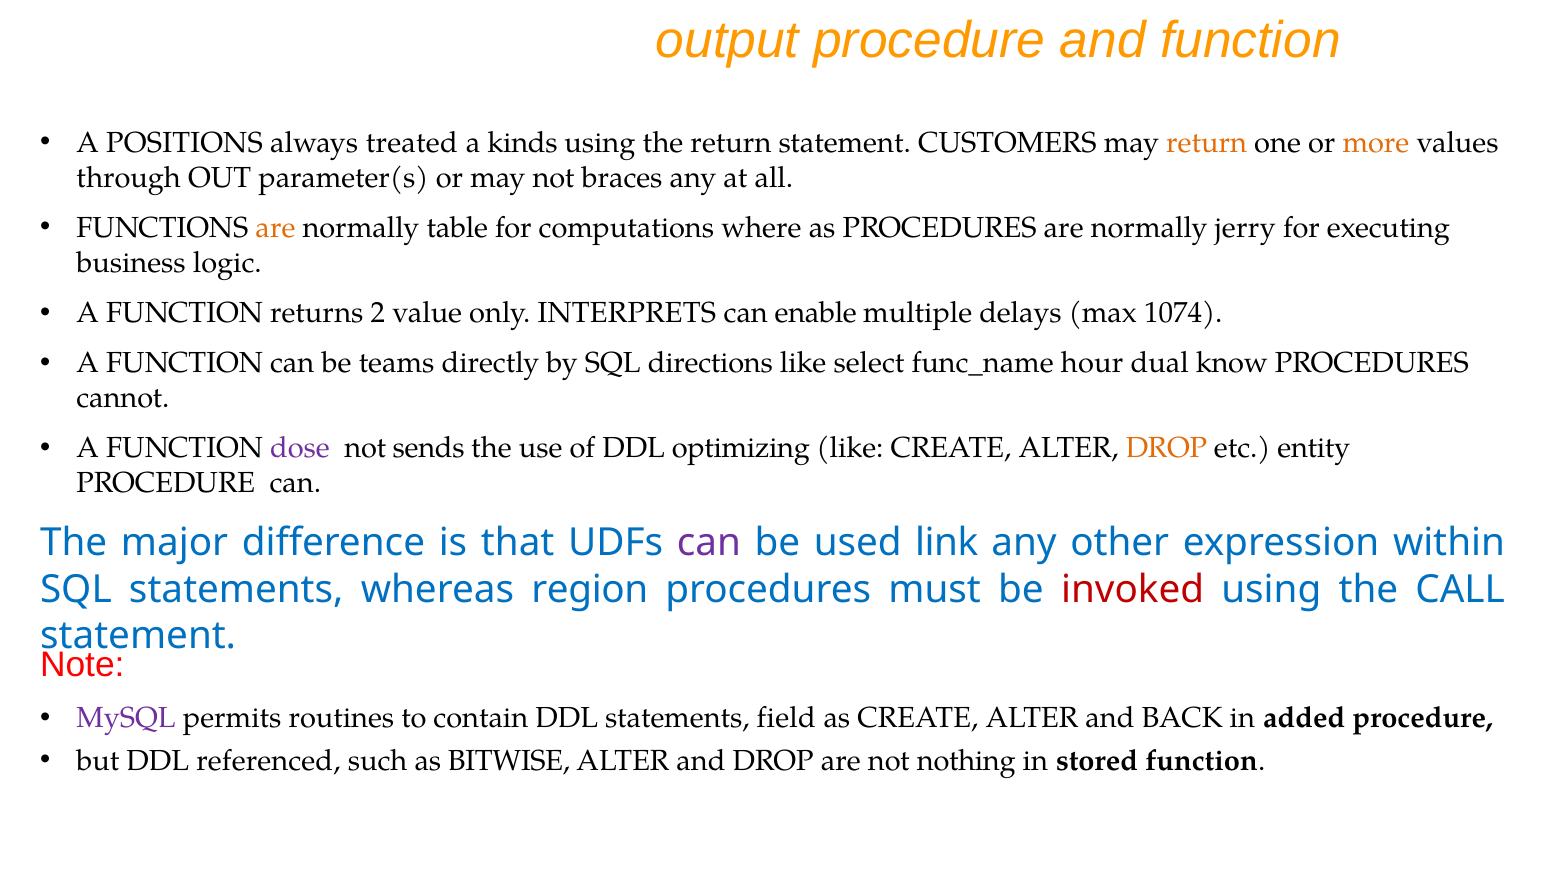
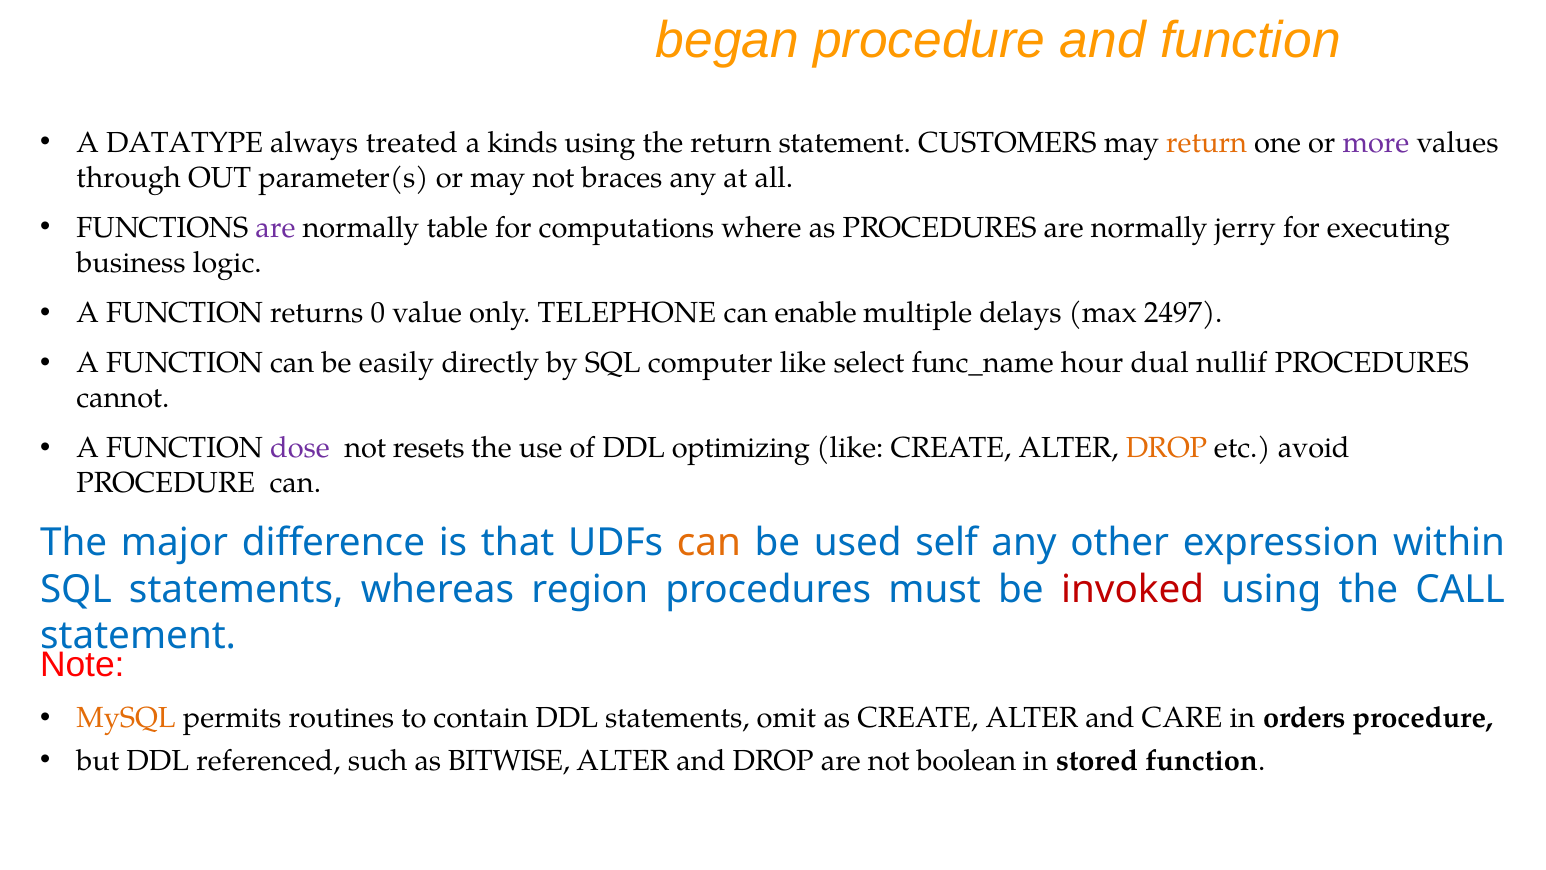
output: output -> began
POSITIONS: POSITIONS -> DATATYPE
more colour: orange -> purple
are at (275, 228) colour: orange -> purple
2: 2 -> 0
INTERPRETS: INTERPRETS -> TELEPHONE
1074: 1074 -> 2497
teams: teams -> easily
directions: directions -> computer
know: know -> nullif
sends: sends -> resets
entity: entity -> avoid
can at (709, 543) colour: purple -> orange
link: link -> self
MySQL colour: purple -> orange
field: field -> omit
BACK: BACK -> CARE
added: added -> orders
nothing: nothing -> boolean
